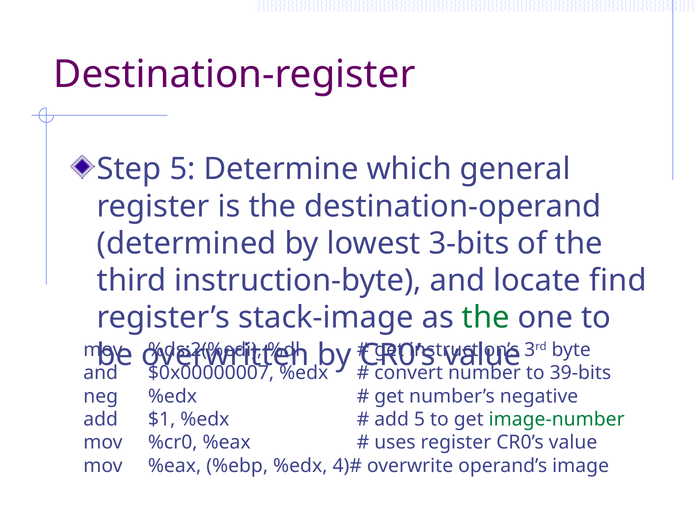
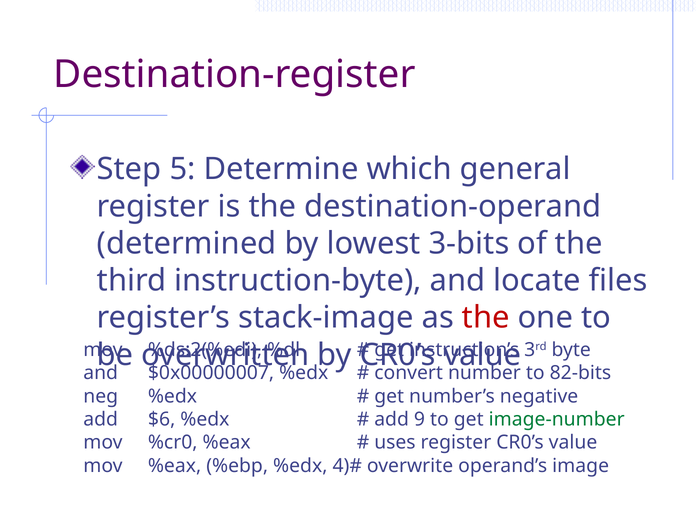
find: find -> files
the at (486, 318) colour: green -> red
39-bits: 39-bits -> 82-bits
$1: $1 -> $6
add 5: 5 -> 9
